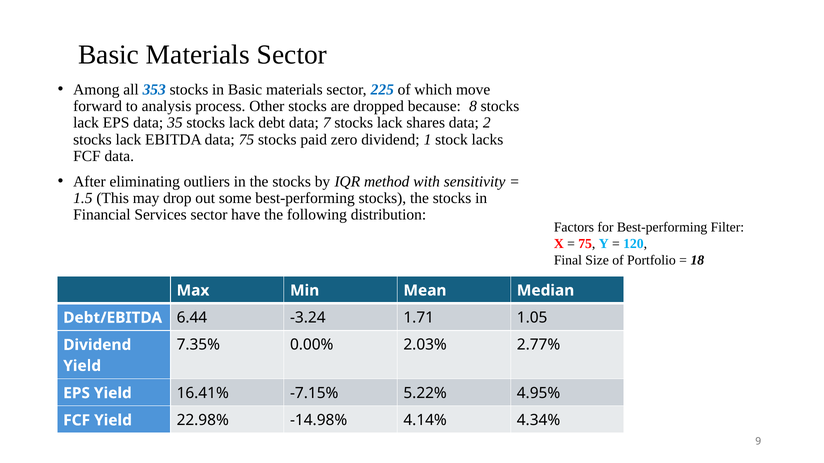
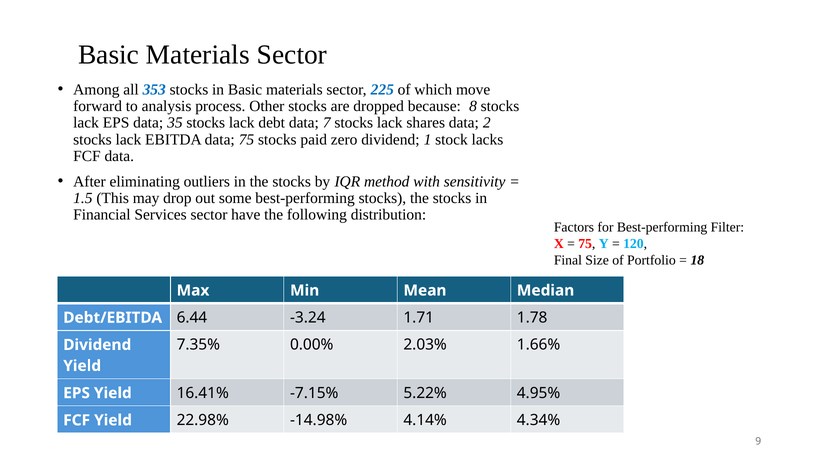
1.05: 1.05 -> 1.78
2.77%: 2.77% -> 1.66%
